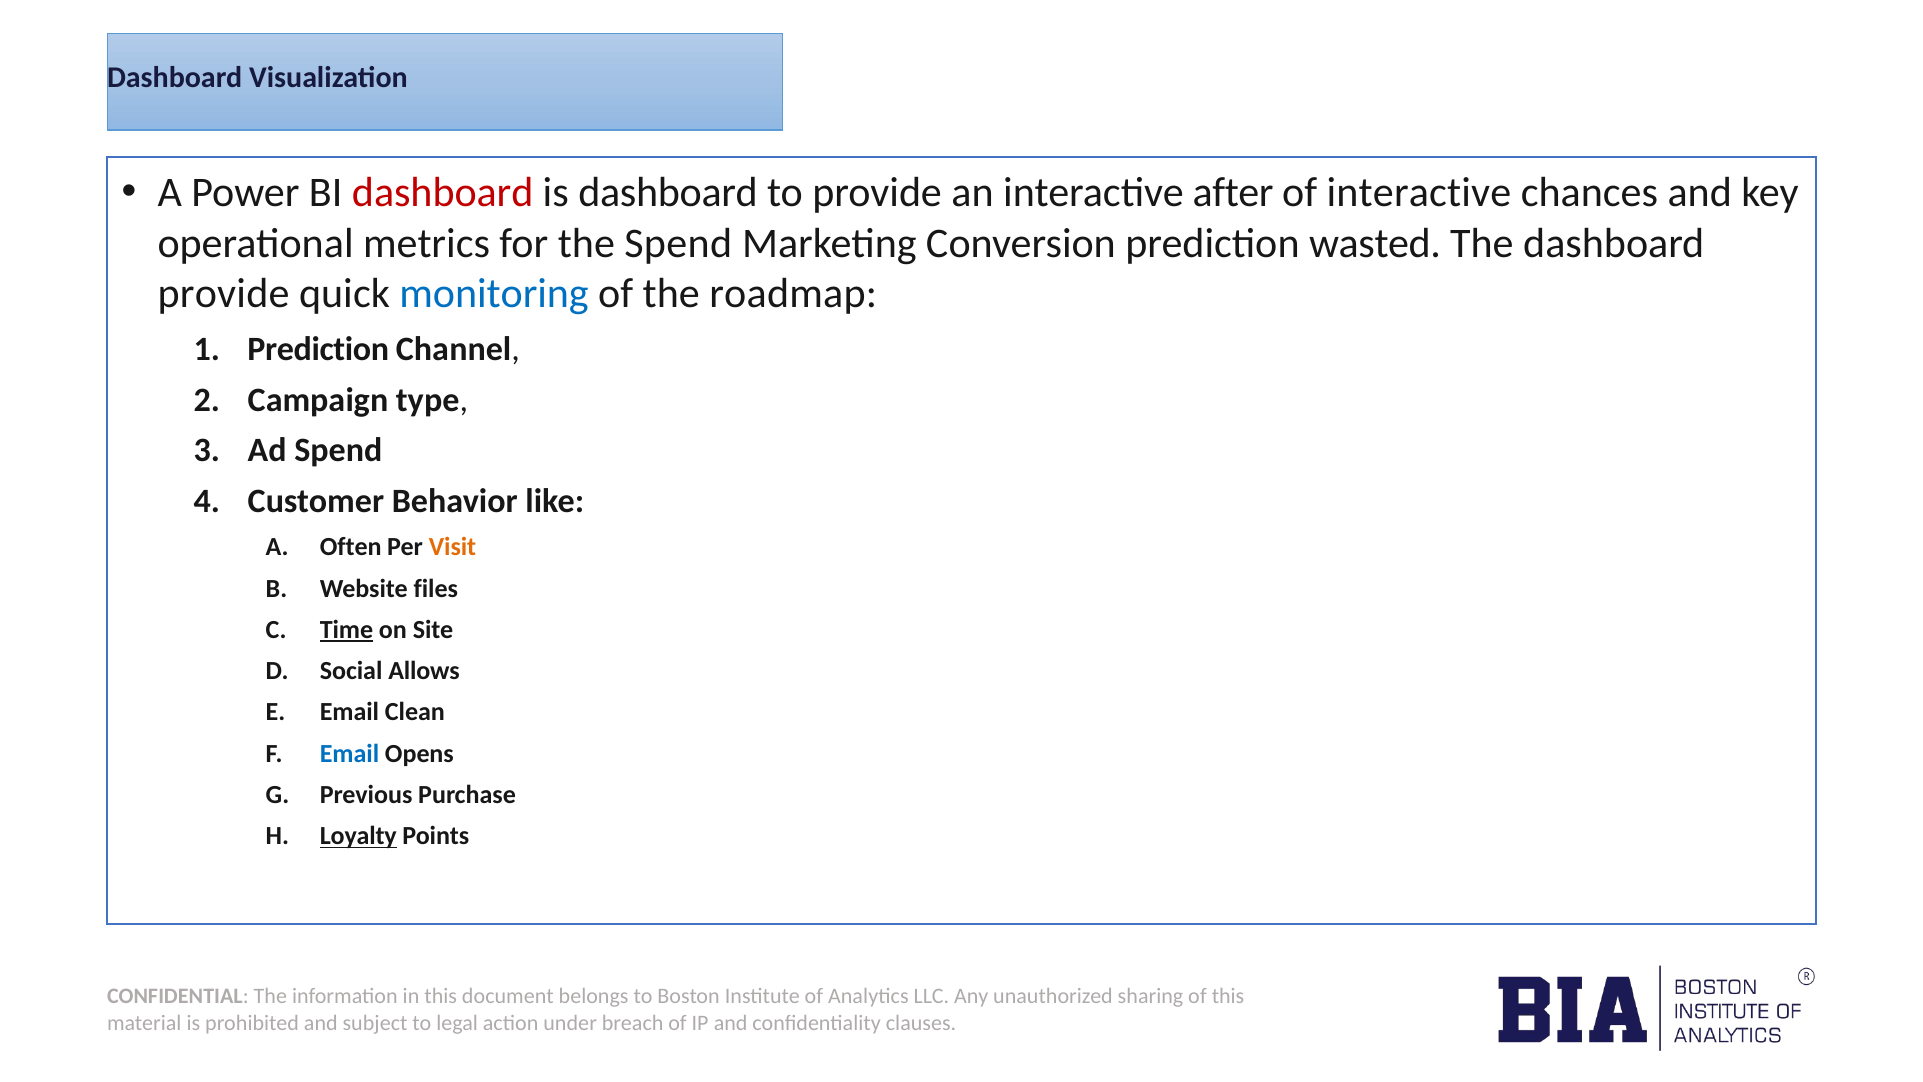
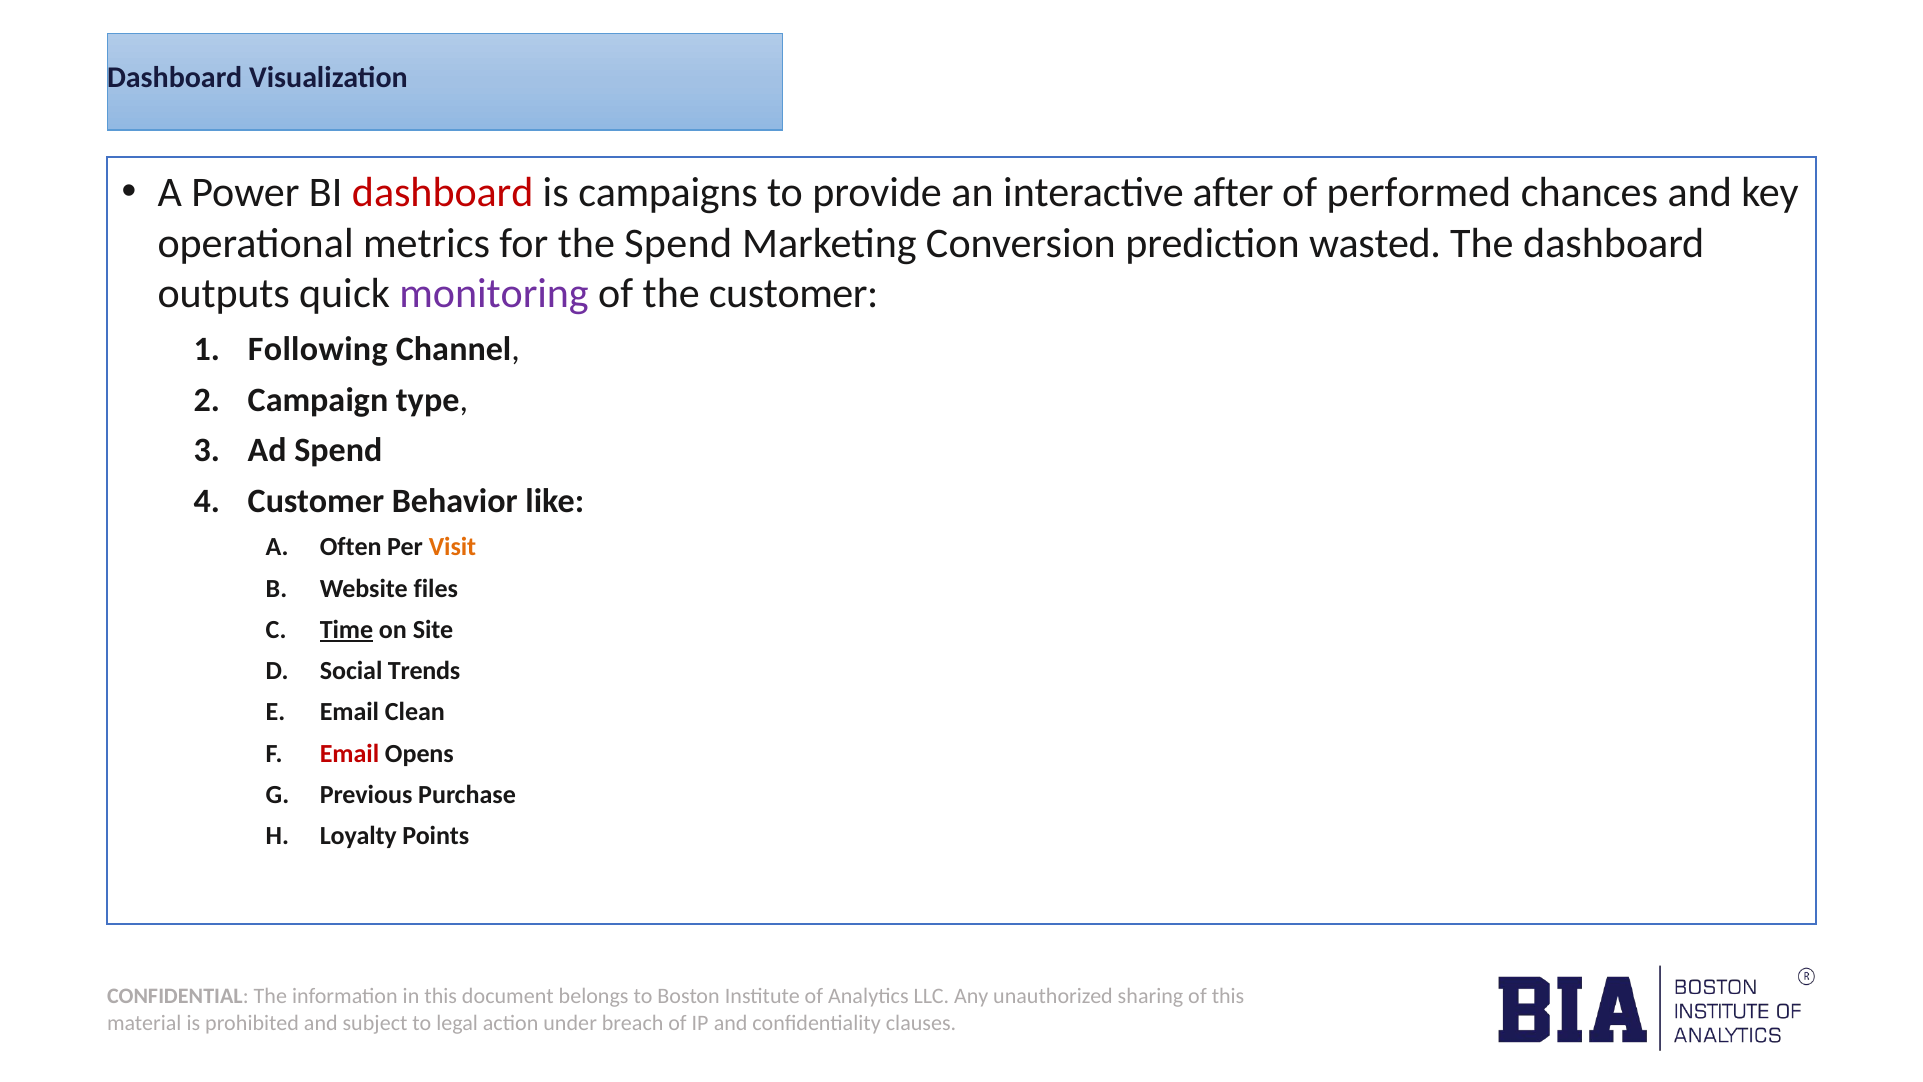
is dashboard: dashboard -> campaigns
of interactive: interactive -> performed
provide at (224, 294): provide -> outputs
monitoring colour: blue -> purple
the roadmap: roadmap -> customer
Prediction at (318, 349): Prediction -> Following
Allows: Allows -> Trends
Email at (350, 753) colour: blue -> red
Loyalty underline: present -> none
